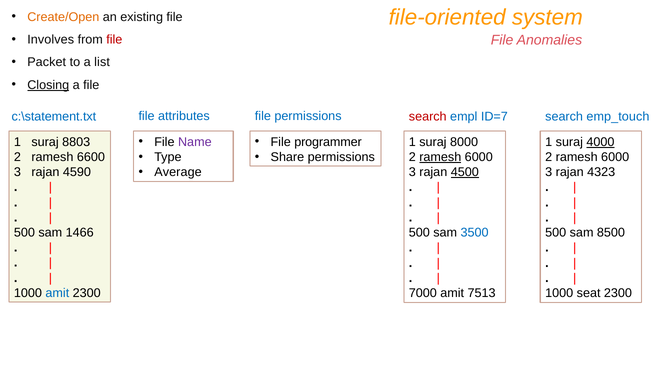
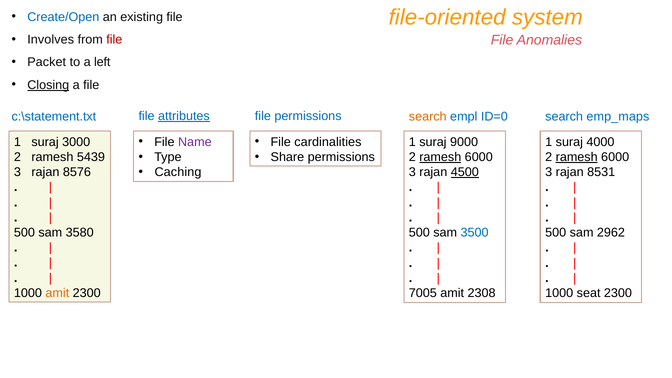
Create/Open colour: orange -> blue
list: list -> left
attributes underline: none -> present
search at (428, 117) colour: red -> orange
ID=7: ID=7 -> ID=0
emp_touch: emp_touch -> emp_maps
programmer: programmer -> cardinalities
8803: 8803 -> 3000
8000: 8000 -> 9000
4000 underline: present -> none
6600: 6600 -> 5439
ramesh at (577, 157) underline: none -> present
Average: Average -> Caching
4590: 4590 -> 8576
4323: 4323 -> 8531
1466: 1466 -> 3580
8500: 8500 -> 2962
amit at (57, 293) colour: blue -> orange
7000: 7000 -> 7005
7513: 7513 -> 2308
